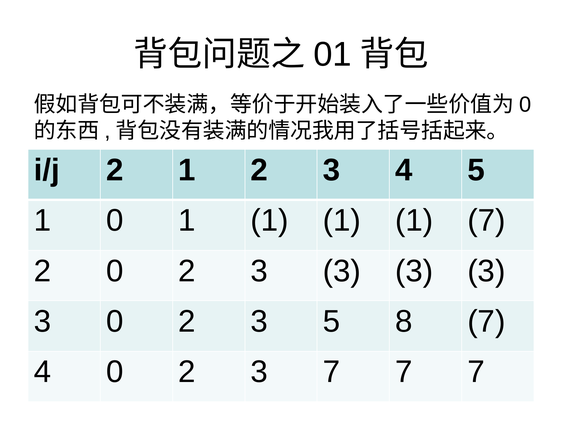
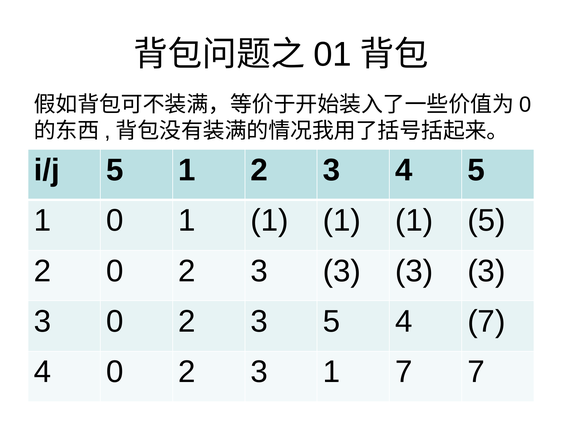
i/j 2: 2 -> 5
1 7: 7 -> 5
5 8: 8 -> 4
3 7: 7 -> 1
